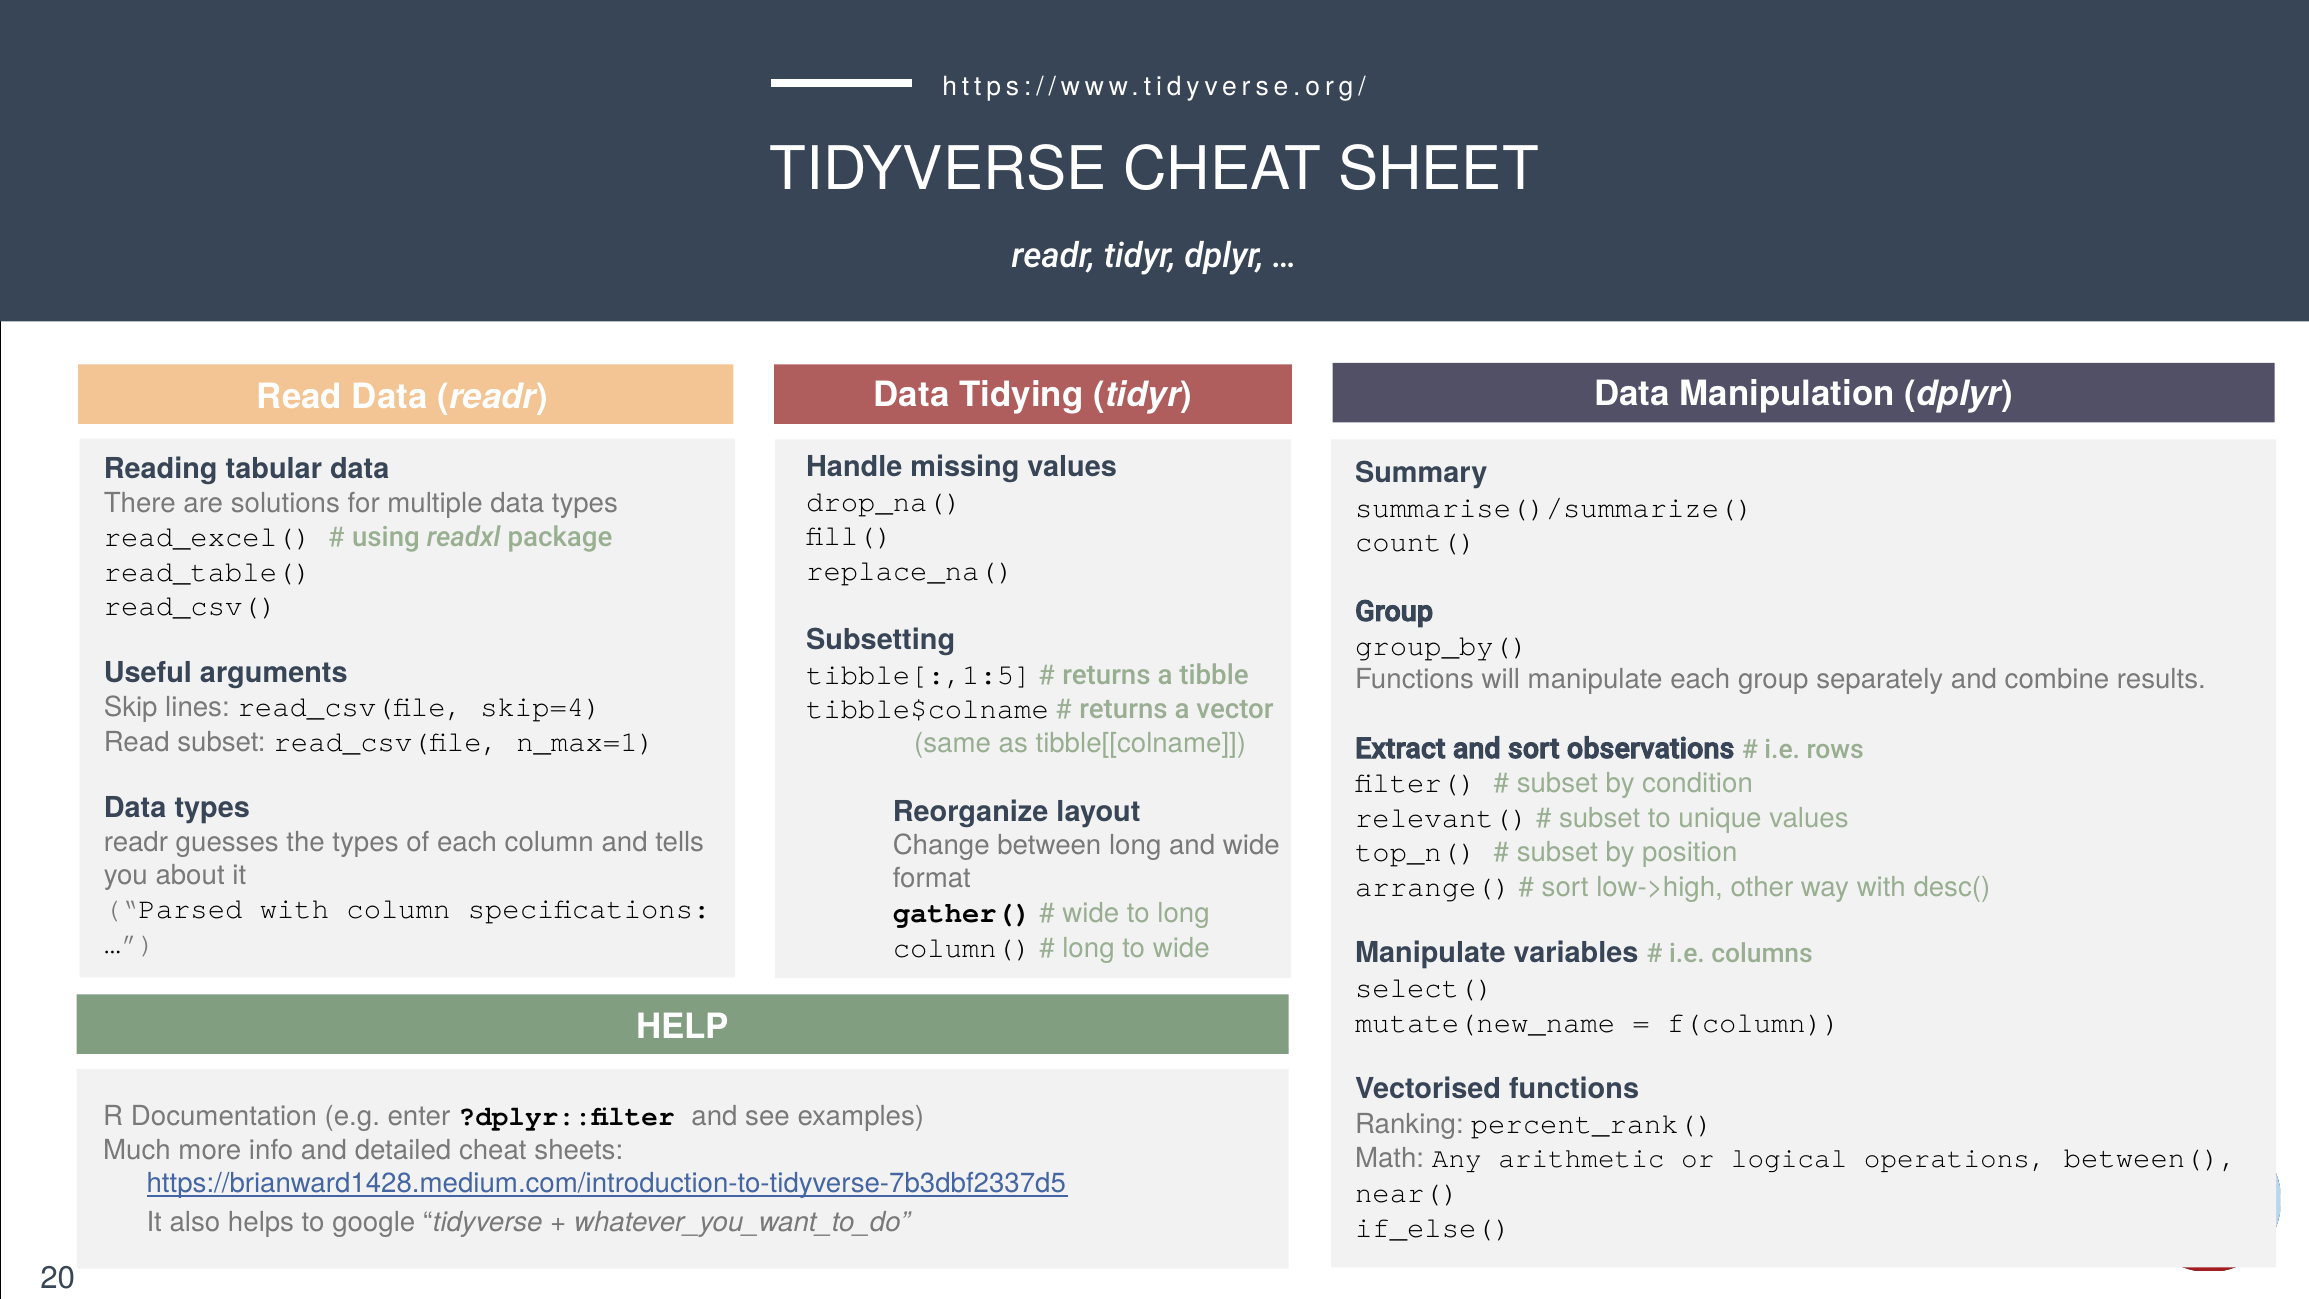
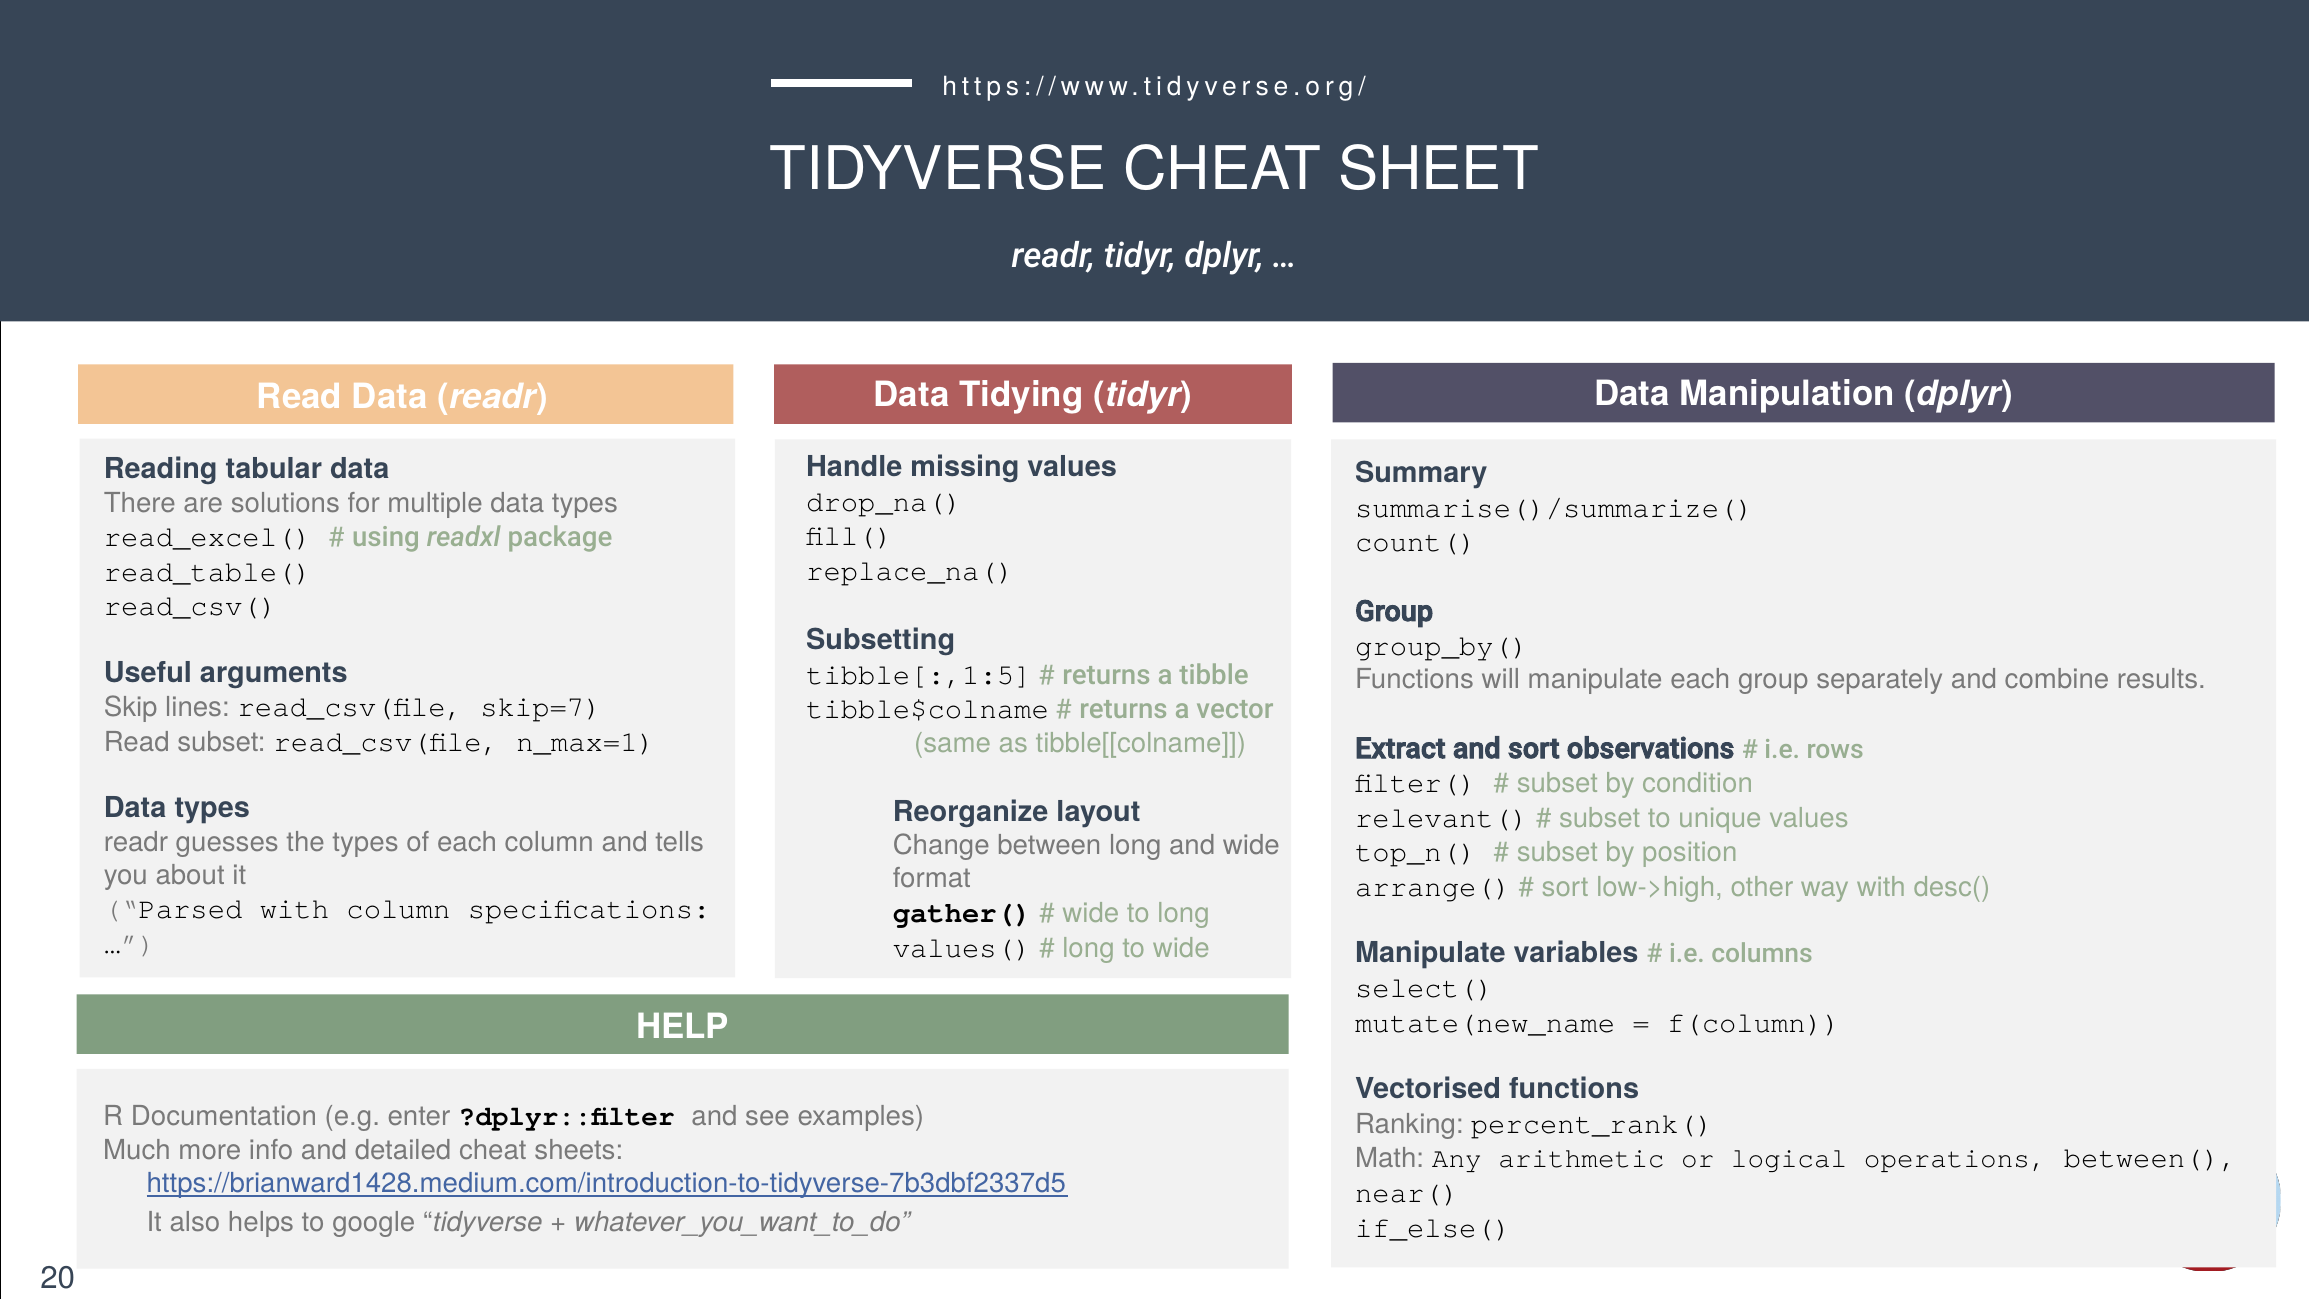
skip=4: skip=4 -> skip=7
column(: column( -> values(
